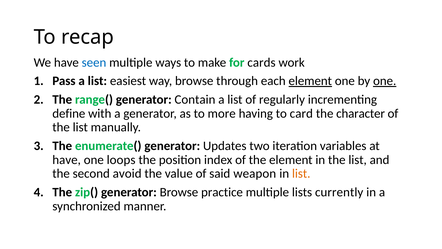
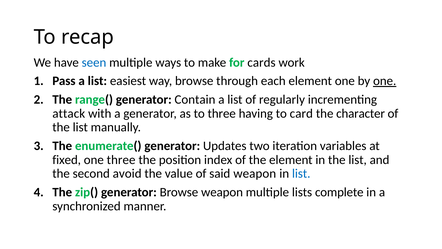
element at (310, 81) underline: present -> none
define: define -> attack
to more: more -> three
have at (67, 160): have -> fixed
one loops: loops -> three
list at (301, 173) colour: orange -> blue
Browse practice: practice -> weapon
currently: currently -> complete
